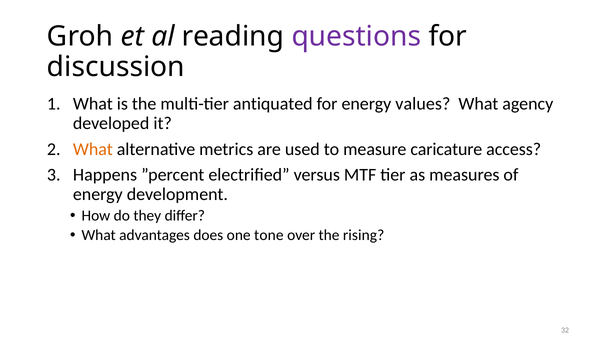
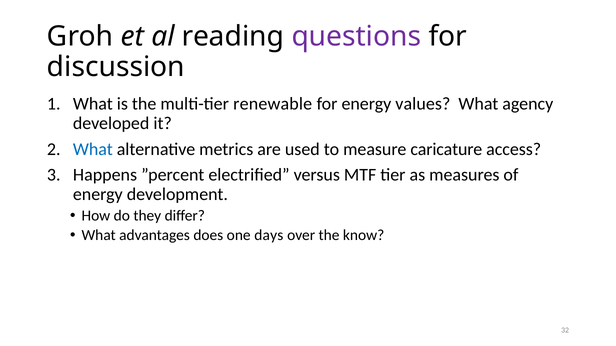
antiquated: antiquated -> renewable
What at (93, 149) colour: orange -> blue
tone: tone -> days
rising: rising -> know
